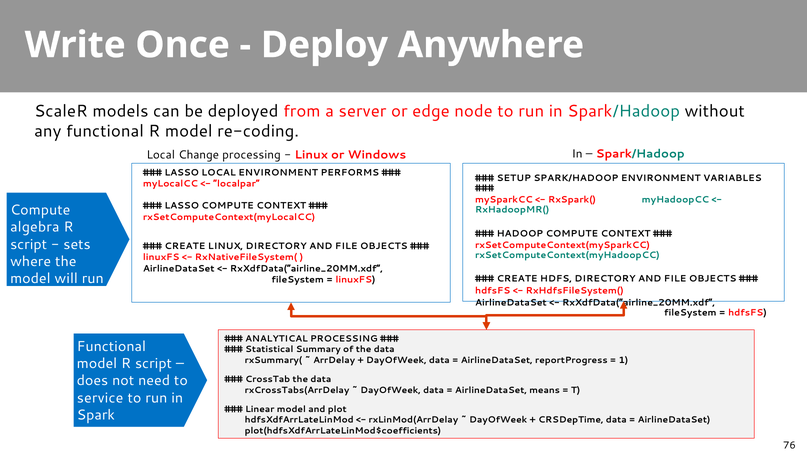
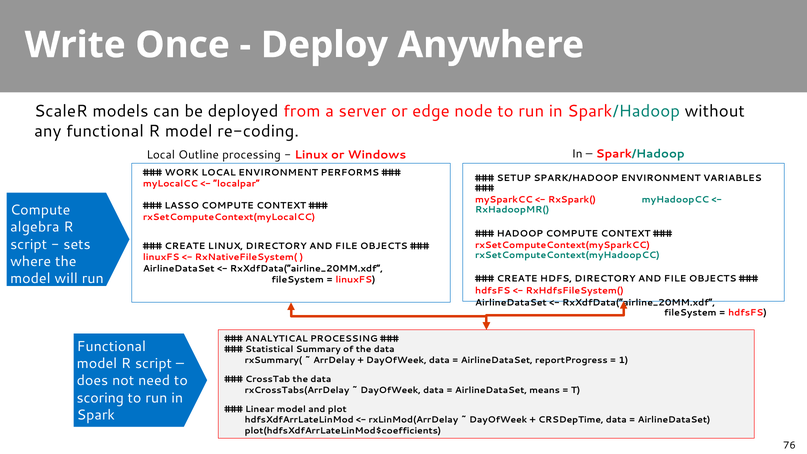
Change: Change -> Outline
LASSO at (182, 173): LASSO -> WORK
service: service -> scoring
